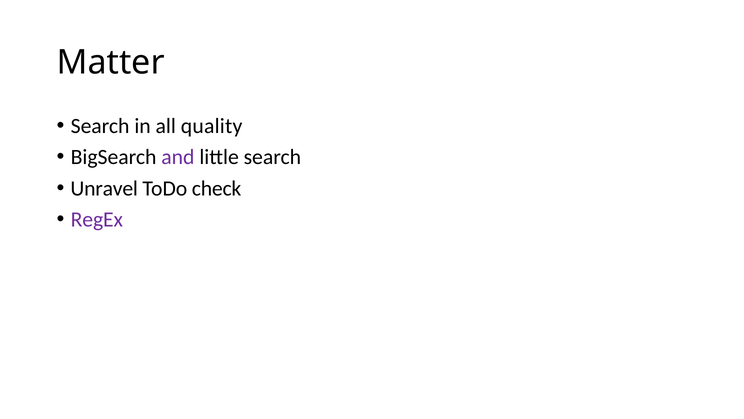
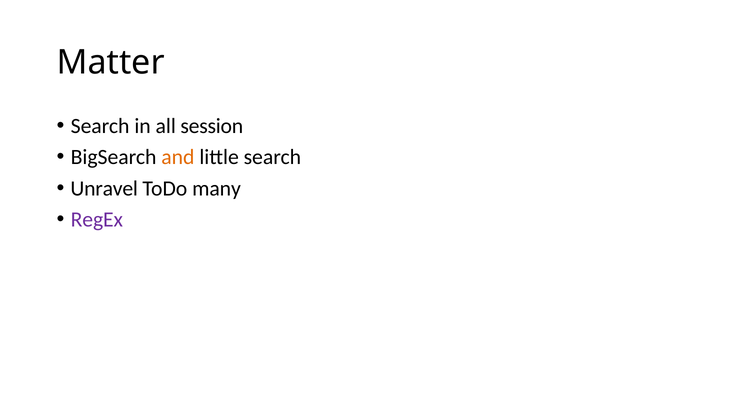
quality: quality -> session
and colour: purple -> orange
check: check -> many
